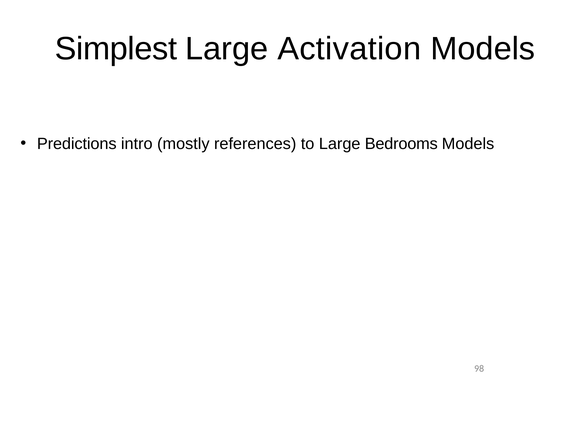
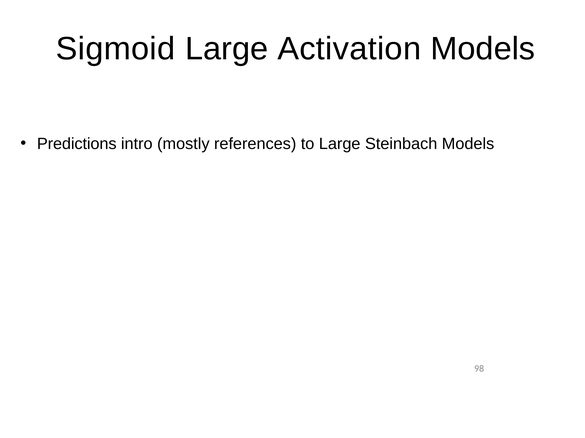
Simplest: Simplest -> Sigmoid
Bedrooms: Bedrooms -> Steinbach
